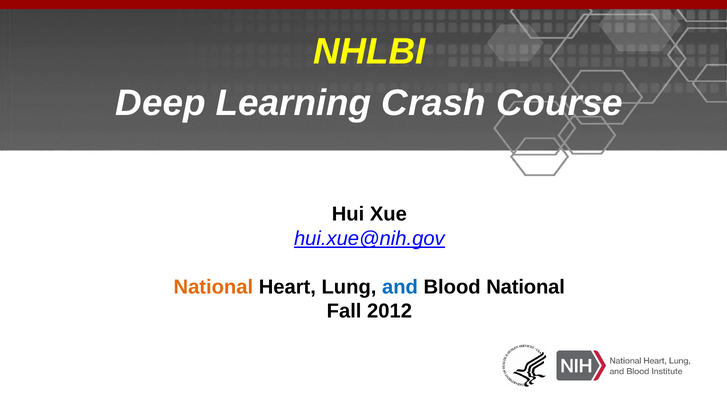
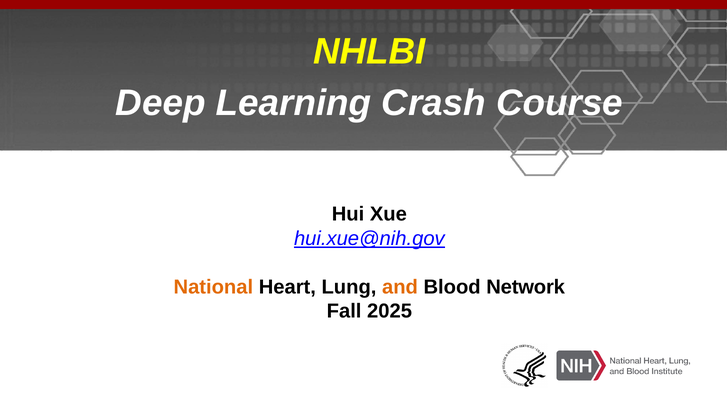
and colour: blue -> orange
Blood National: National -> Network
2012: 2012 -> 2025
